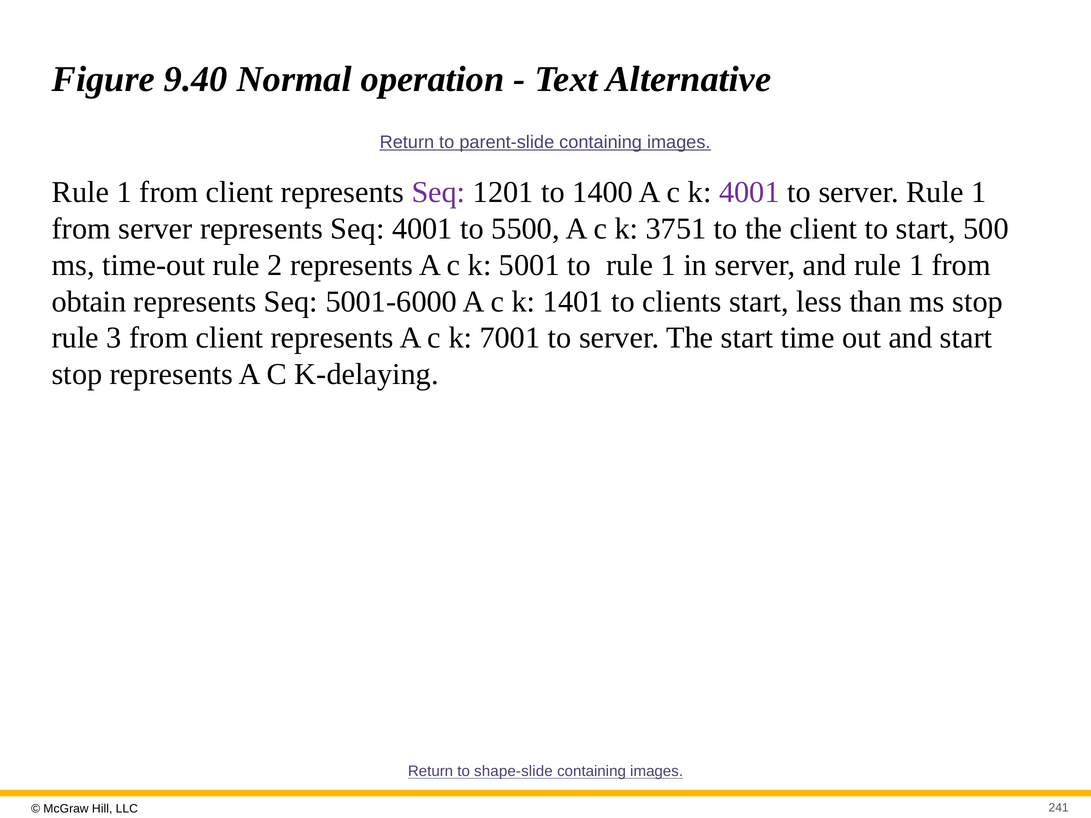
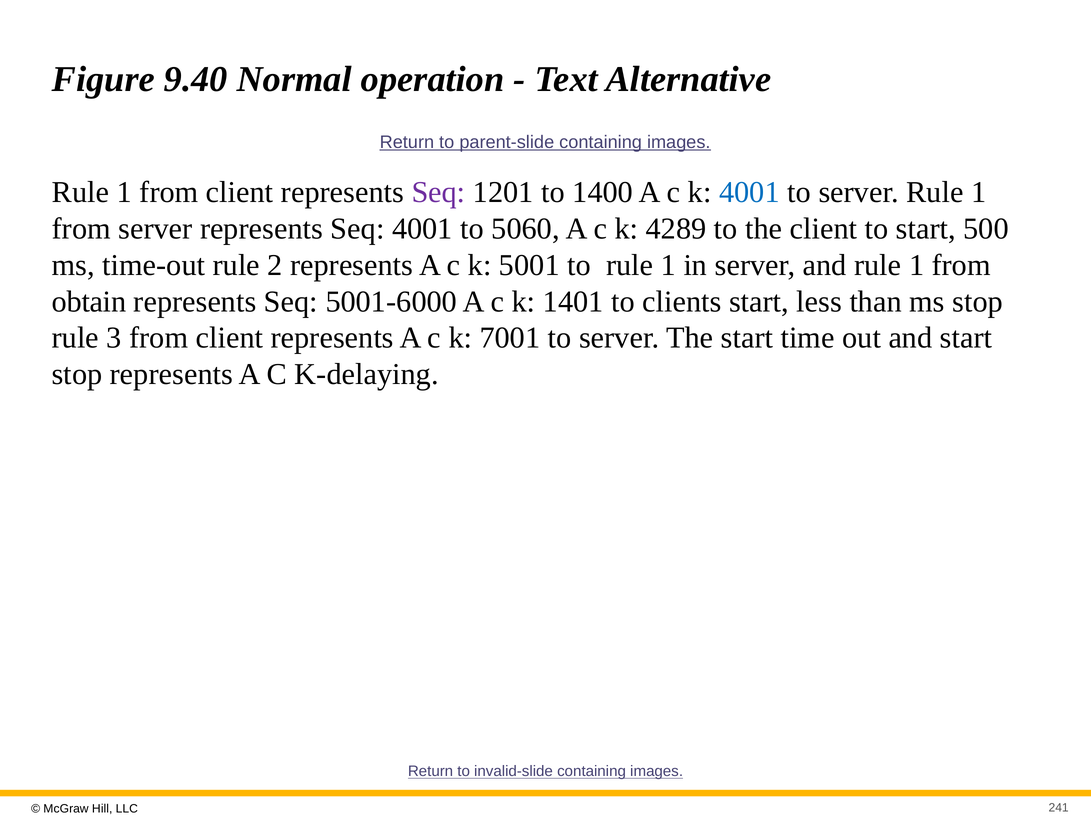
4001 at (749, 192) colour: purple -> blue
5500: 5500 -> 5060
3751: 3751 -> 4289
shape-slide: shape-slide -> invalid-slide
